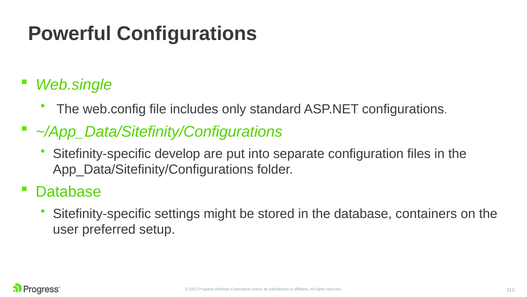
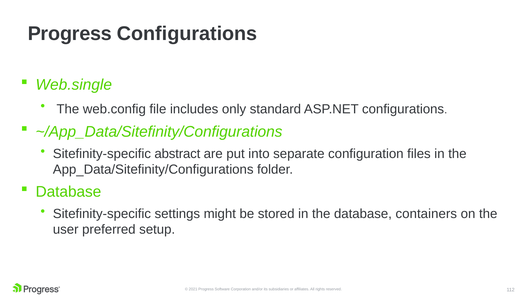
Powerful at (70, 34): Powerful -> Progress
develop: develop -> abstract
